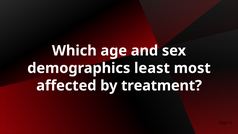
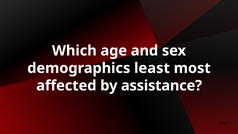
treatment: treatment -> assistance
